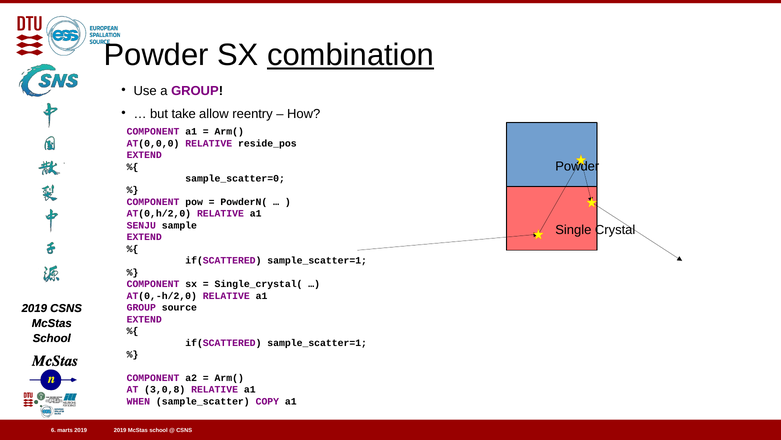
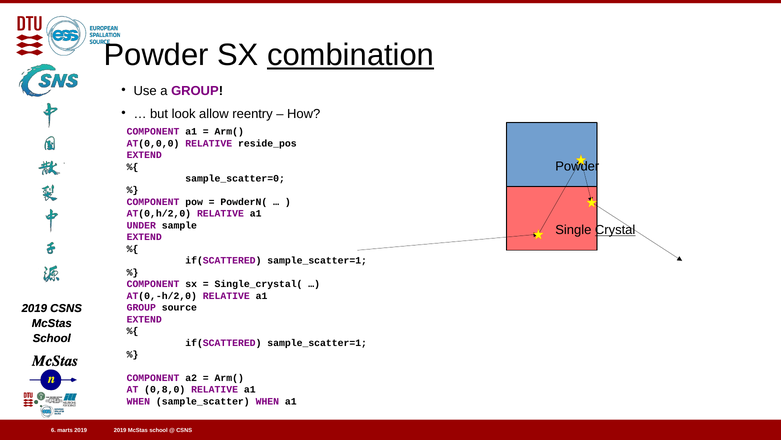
take: take -> look
SENJU: SENJU -> UNDER
Crystal underline: none -> present
3,0,8: 3,0,8 -> 0,8,0
sample_scatter COPY: COPY -> WHEN
